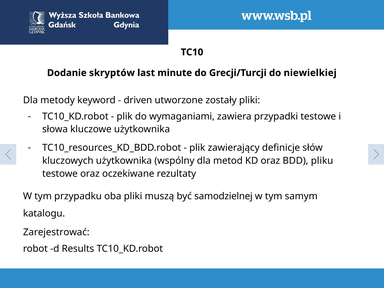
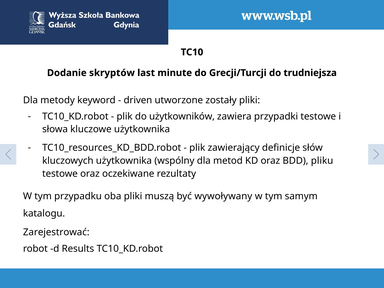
niewielkiej: niewielkiej -> trudniejsza
wymaganiami: wymaganiami -> użytkowników
samodzielnej: samodzielnej -> wywoływany
